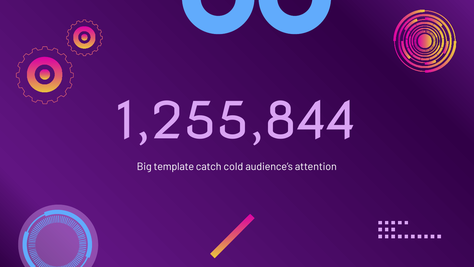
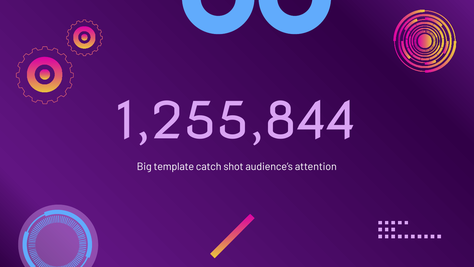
cold: cold -> shot
